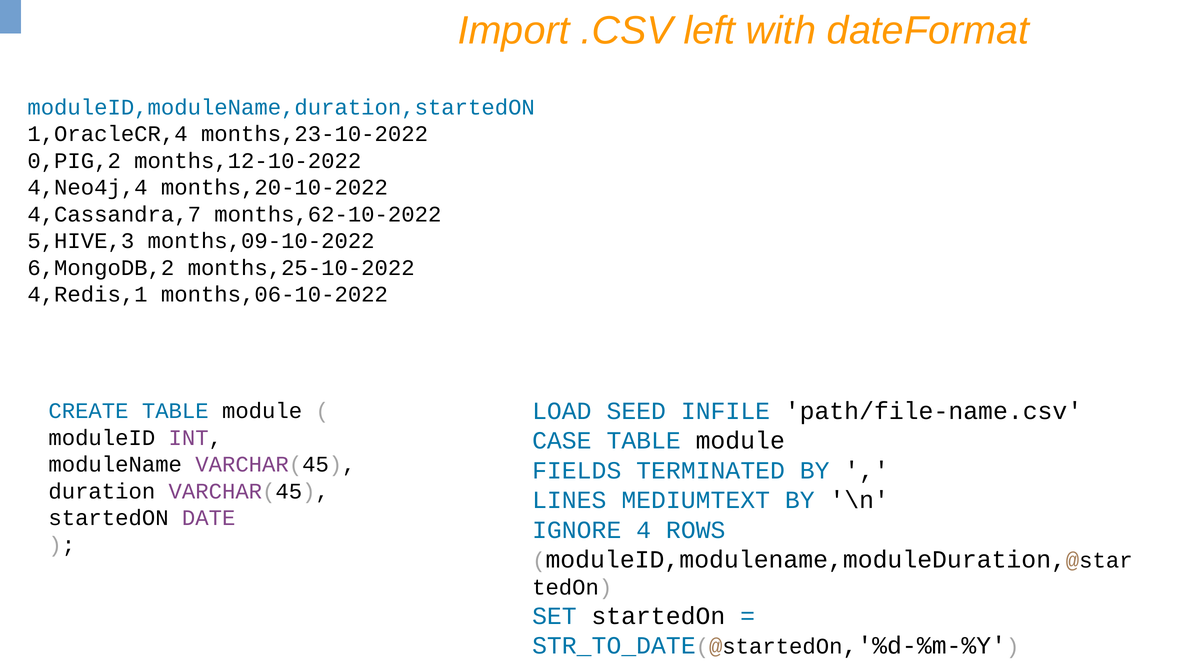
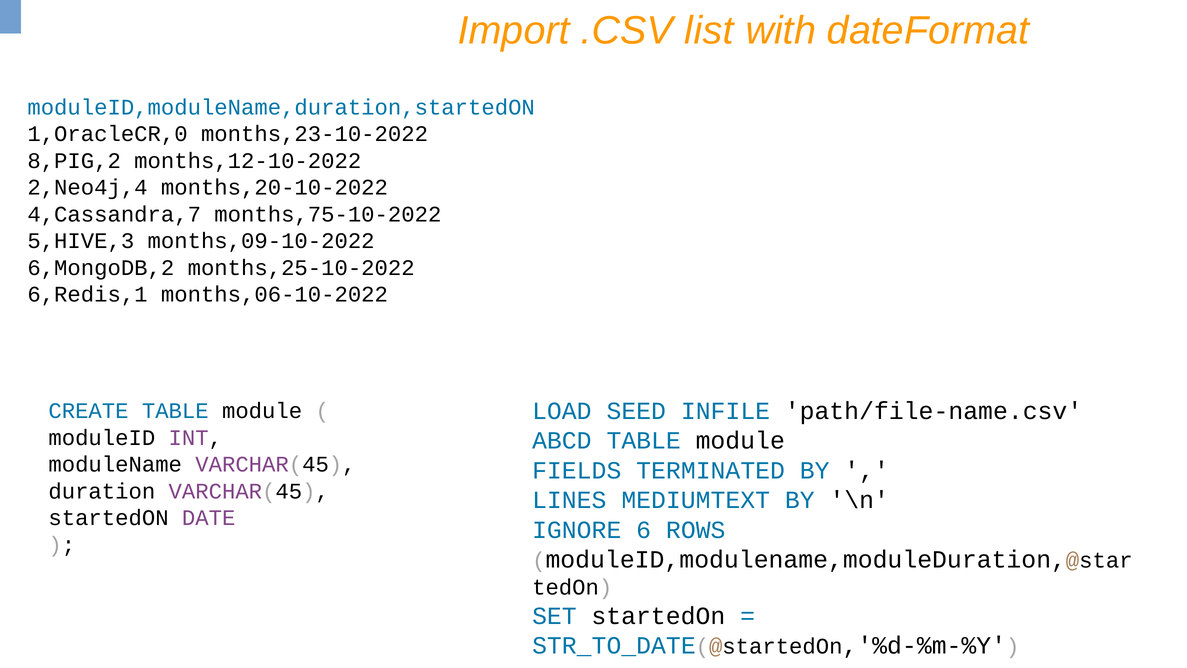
left: left -> list
1,OracleCR,4: 1,OracleCR,4 -> 1,OracleCR,0
0,PIG,2: 0,PIG,2 -> 8,PIG,2
4,Neo4j,4: 4,Neo4j,4 -> 2,Neo4j,4
months,62-10-2022: months,62-10-2022 -> months,75-10-2022
4,Redis,1: 4,Redis,1 -> 6,Redis,1
CASE: CASE -> ABCD
4: 4 -> 6
